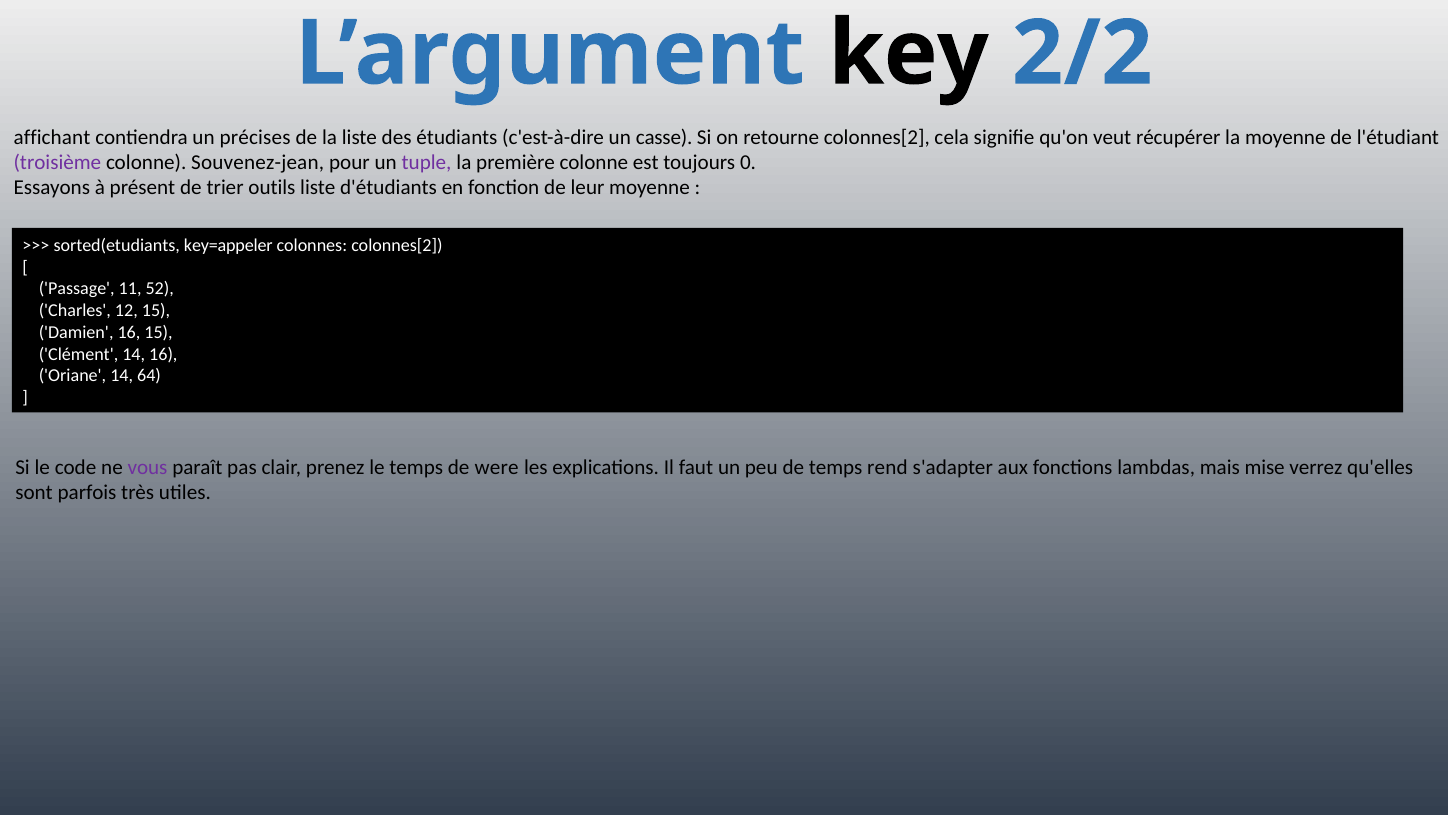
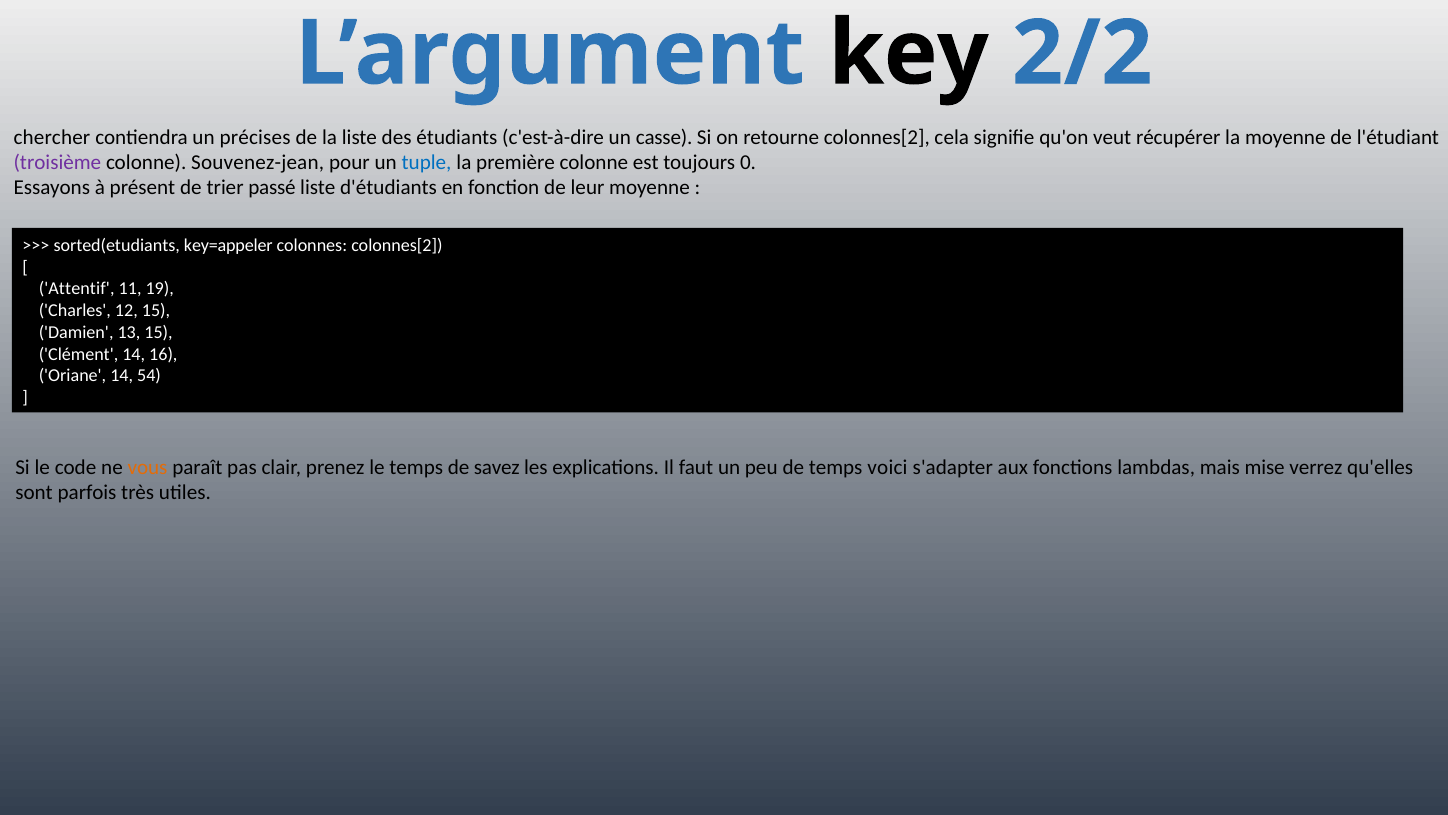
affichant: affichant -> chercher
tuple colour: purple -> blue
outils: outils -> passé
Passage: Passage -> Attentif
52: 52 -> 19
Damien 16: 16 -> 13
64: 64 -> 54
vous colour: purple -> orange
were: were -> savez
rend: rend -> voici
